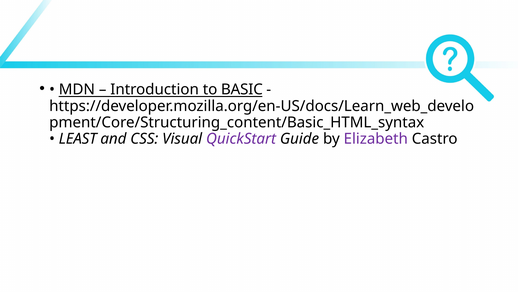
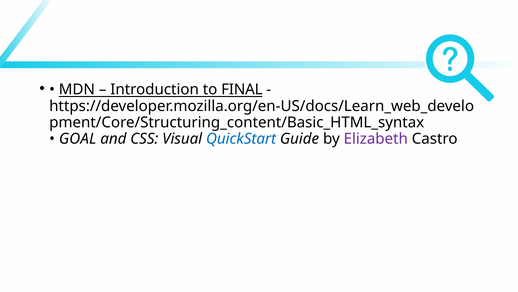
BASIC: BASIC -> FINAL
LEAST: LEAST -> GOAL
QuickStart colour: purple -> blue
